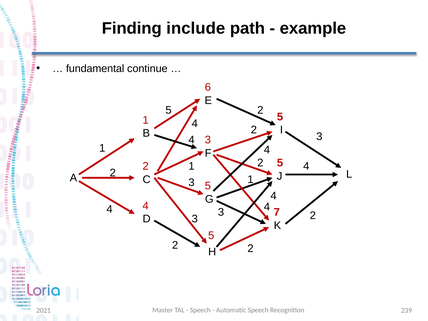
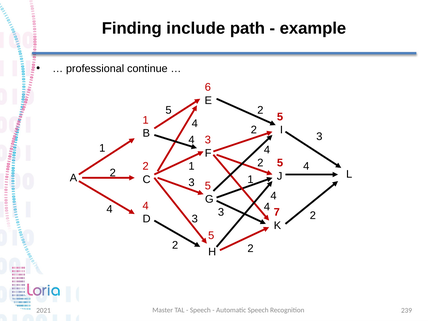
fundamental: fundamental -> professional
